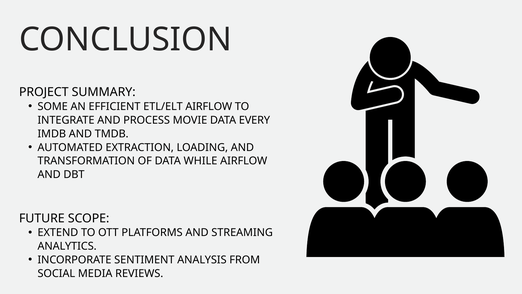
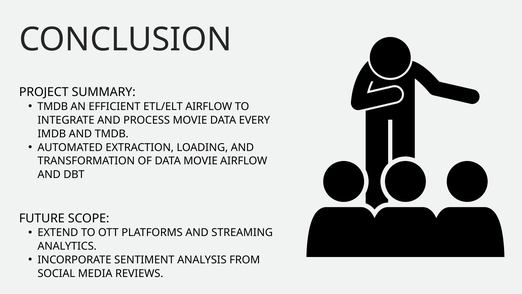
SOME at (53, 106): SOME -> TMDB
DATA WHILE: WHILE -> MOVIE
